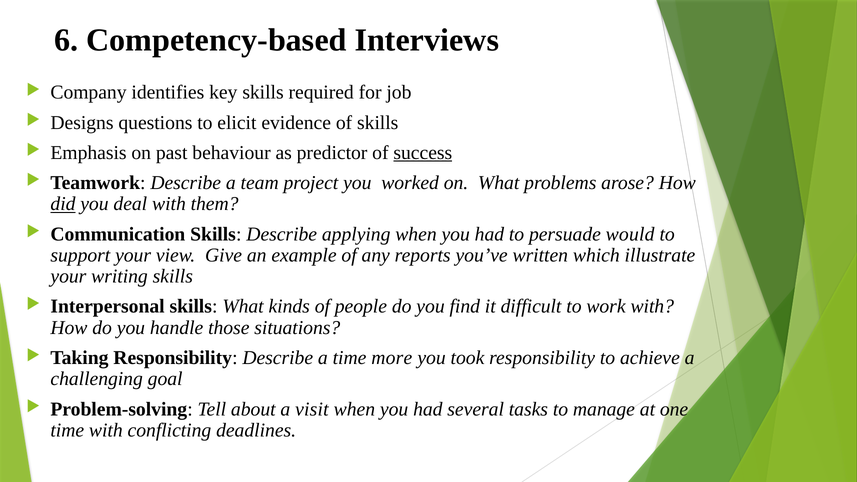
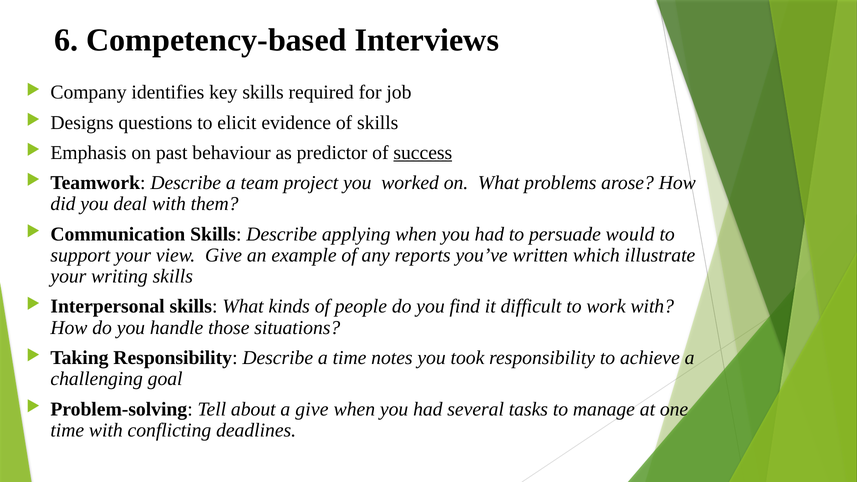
did underline: present -> none
more: more -> notes
a visit: visit -> give
